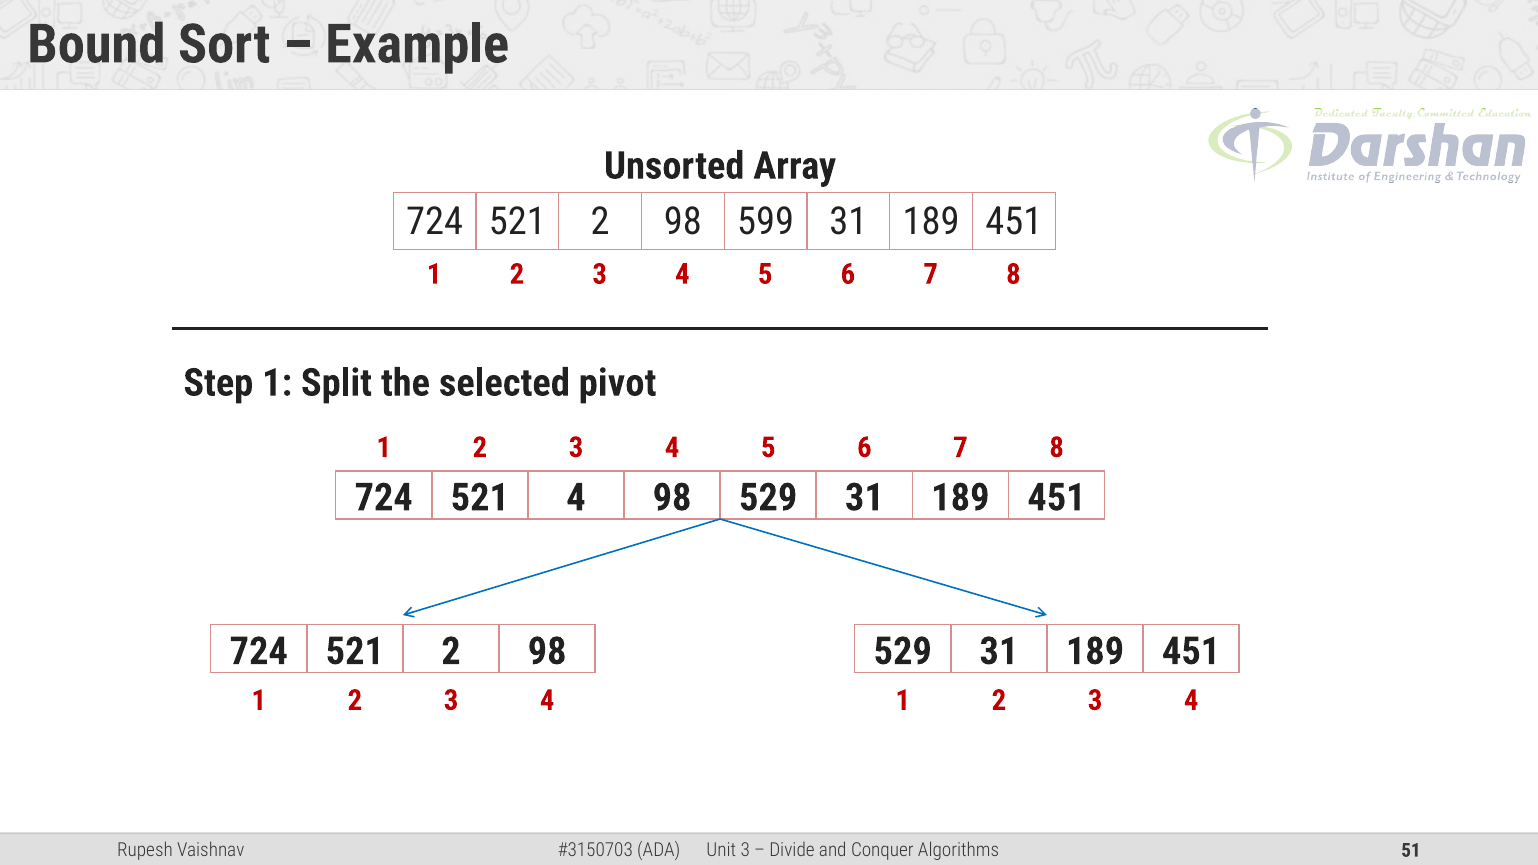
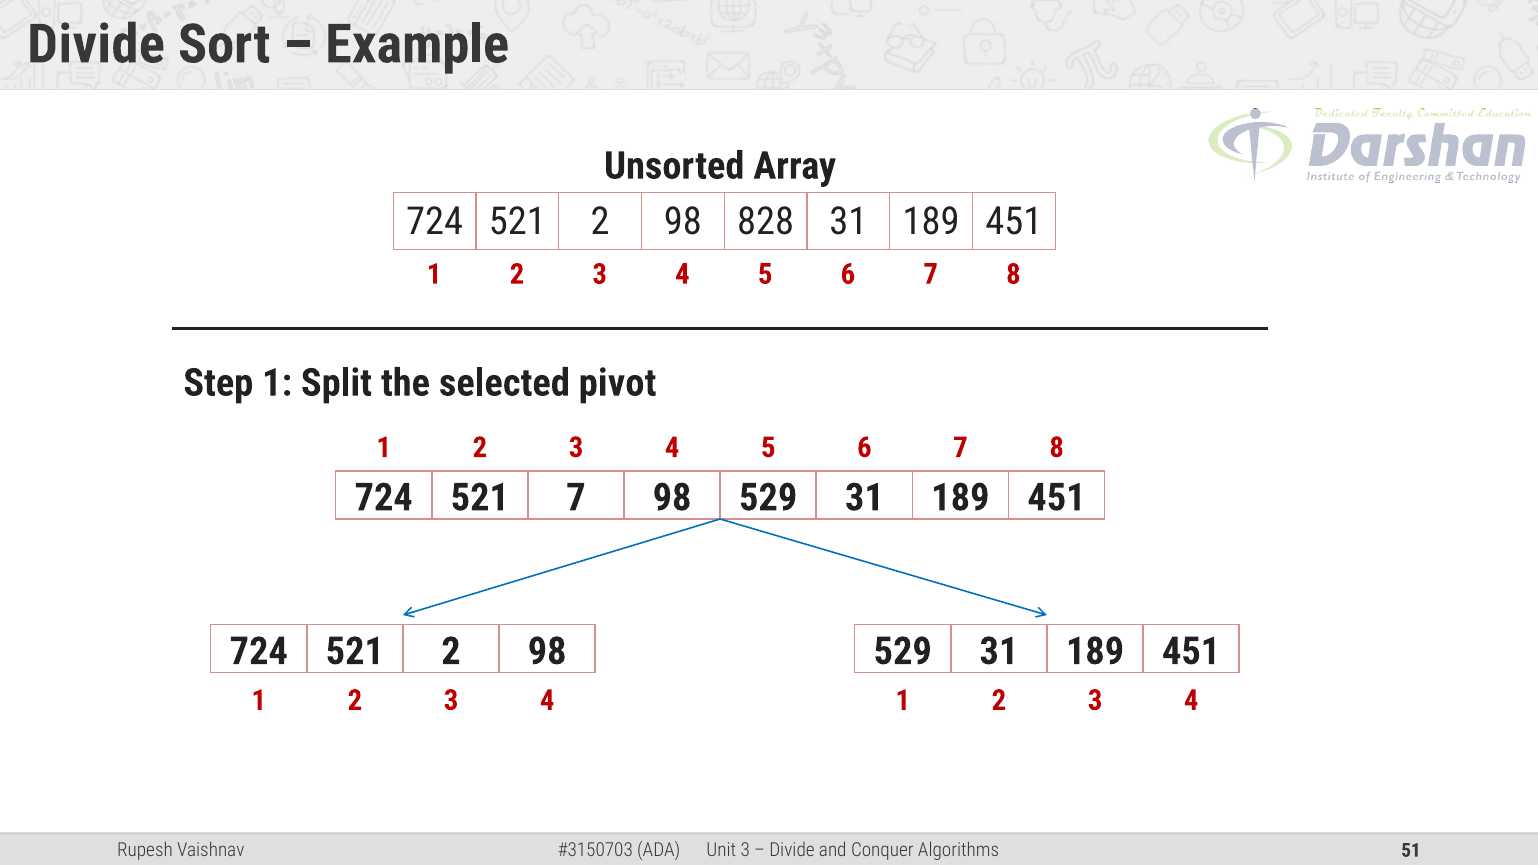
Bound at (96, 45): Bound -> Divide
599: 599 -> 828
521 4: 4 -> 7
